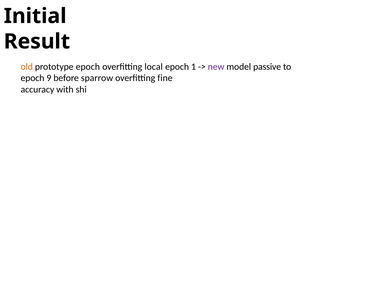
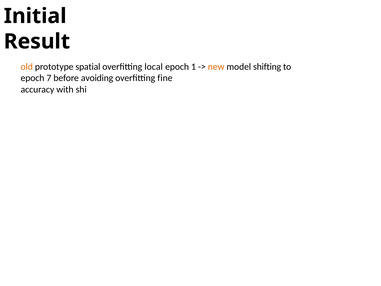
prototype epoch: epoch -> spatial
new colour: purple -> orange
passive: passive -> shifting
9: 9 -> 7
sparrow: sparrow -> avoiding
